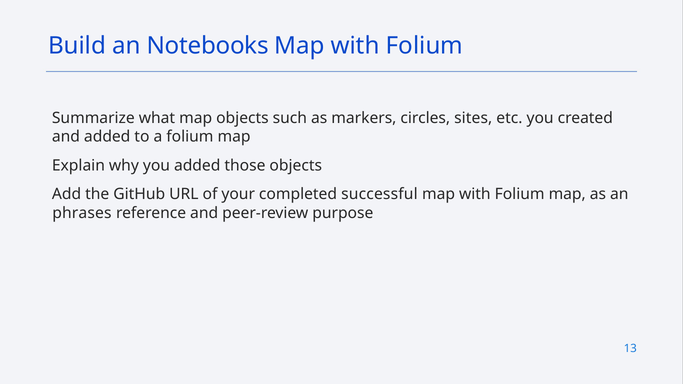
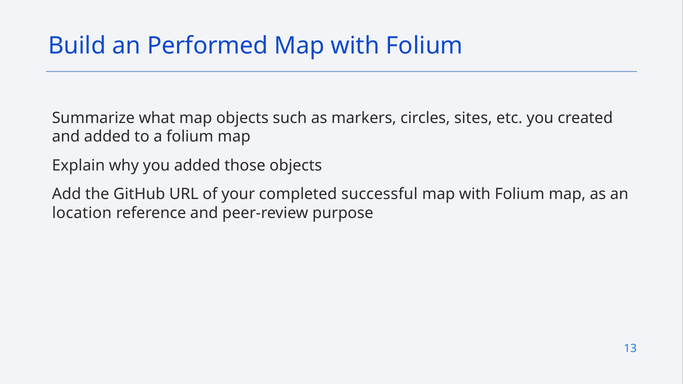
Notebooks: Notebooks -> Performed
phrases: phrases -> location
